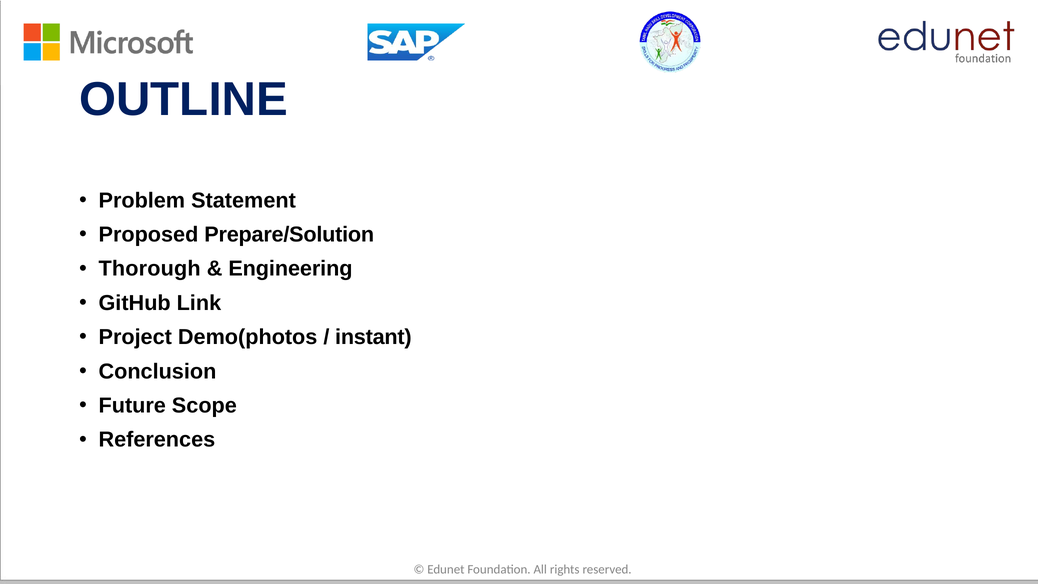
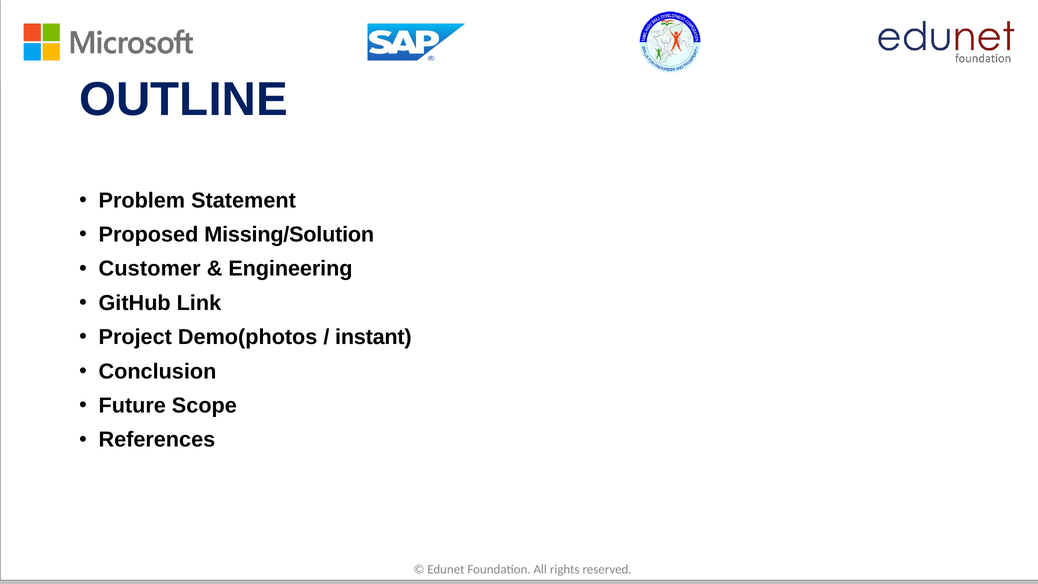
Prepare/Solution: Prepare/Solution -> Missing/Solution
Thorough: Thorough -> Customer
